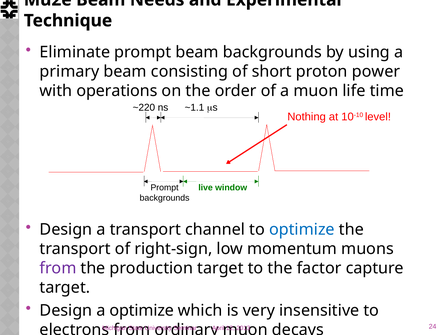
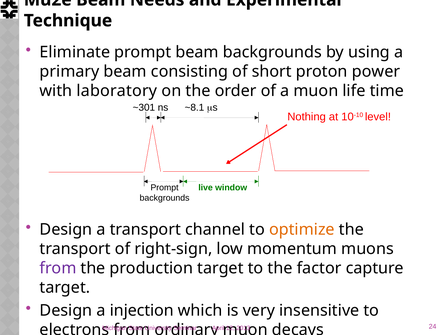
operations: operations -> laboratory
~220: ~220 -> ~301
~1.1: ~1.1 -> ~8.1
optimize at (302, 230) colour: blue -> orange
a optimize: optimize -> injection
